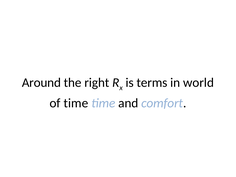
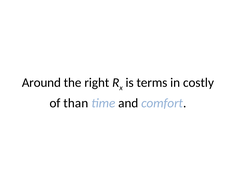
world: world -> costly
of time: time -> than
